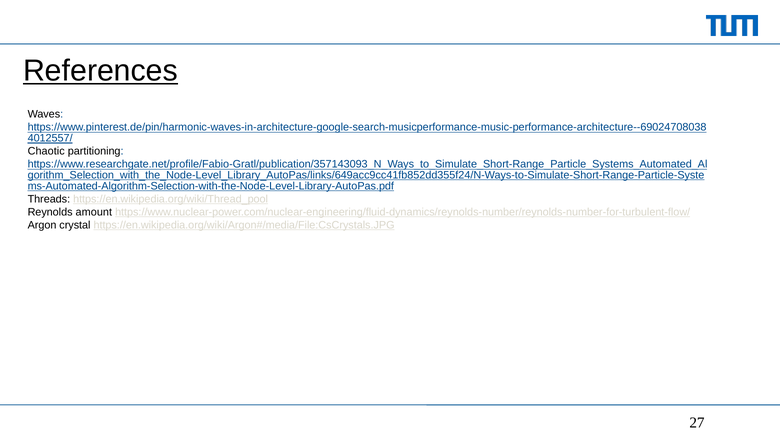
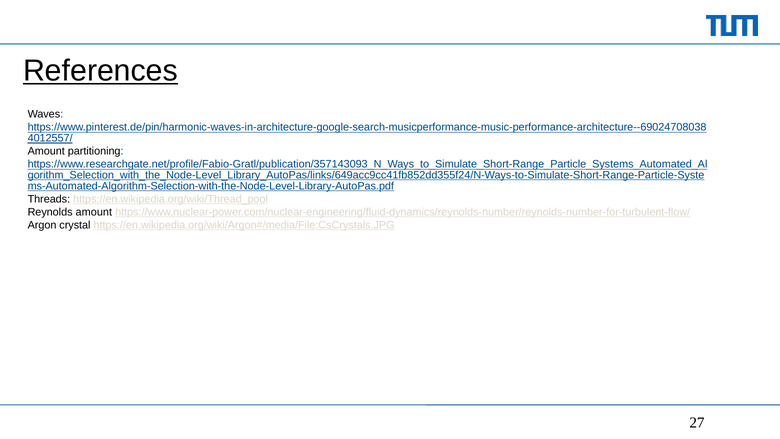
Chaotic at (46, 151): Chaotic -> Amount
